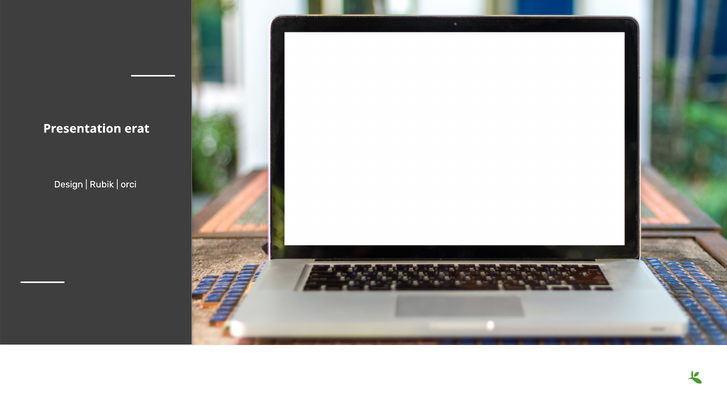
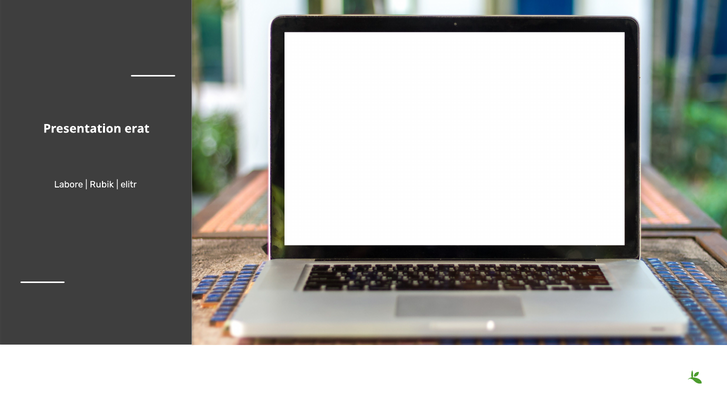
Design: Design -> Labore
orci: orci -> elitr
